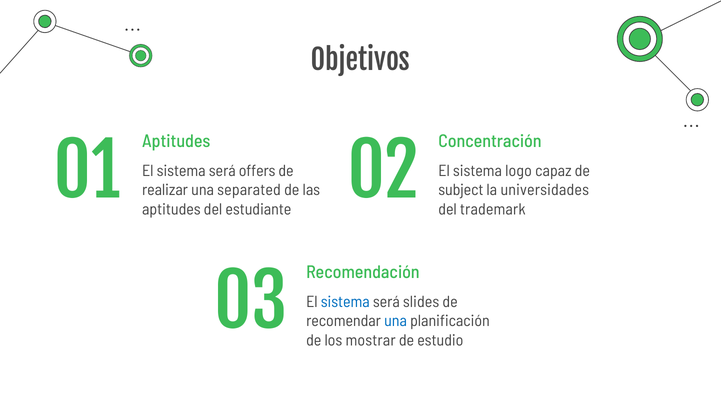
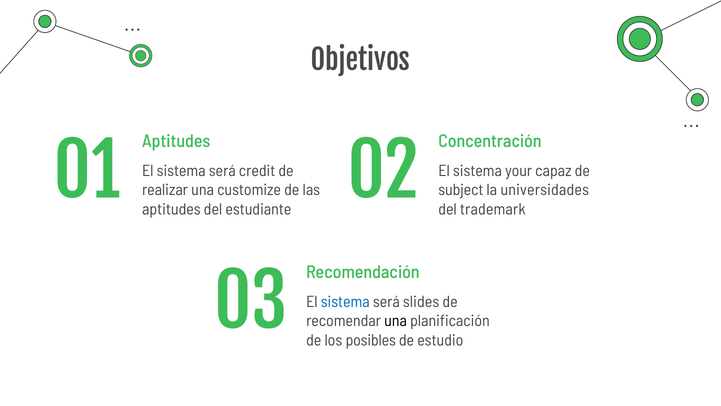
offers: offers -> credit
logo: logo -> your
separated: separated -> customize
una at (396, 321) colour: blue -> black
mostrar: mostrar -> posibles
